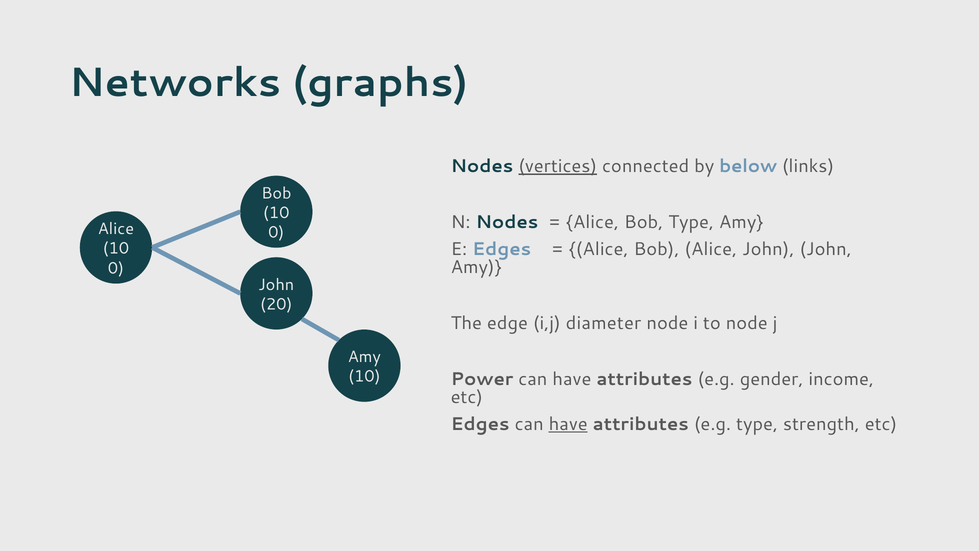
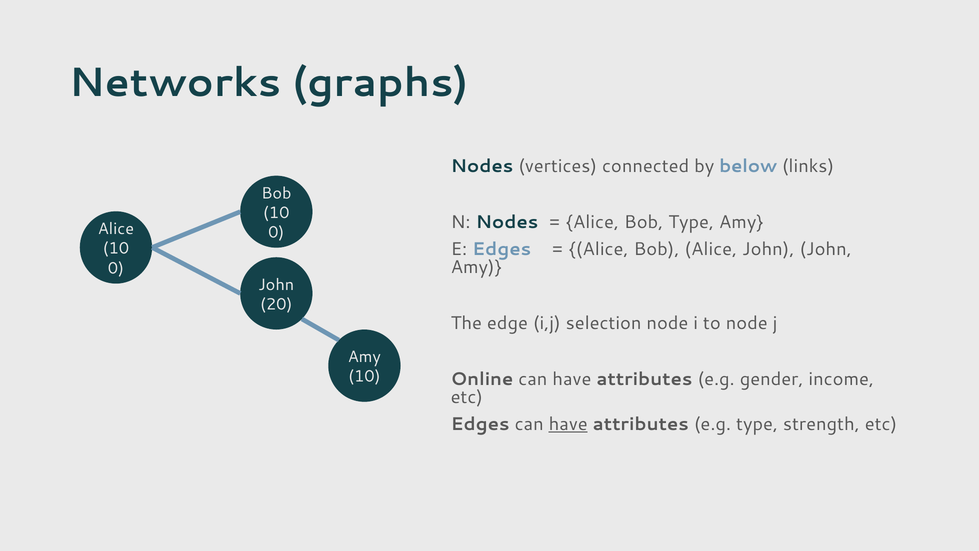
vertices underline: present -> none
diameter: diameter -> selection
Power: Power -> Online
